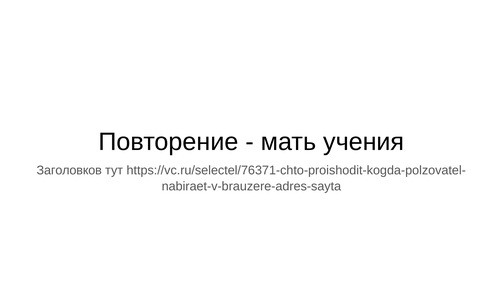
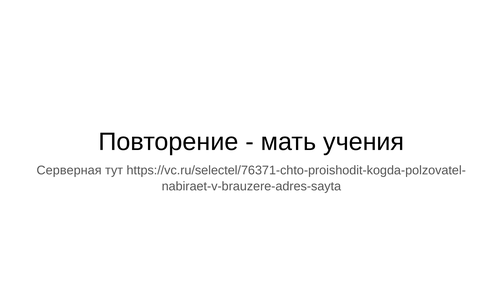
Заголовков: Заголовков -> Серверная
